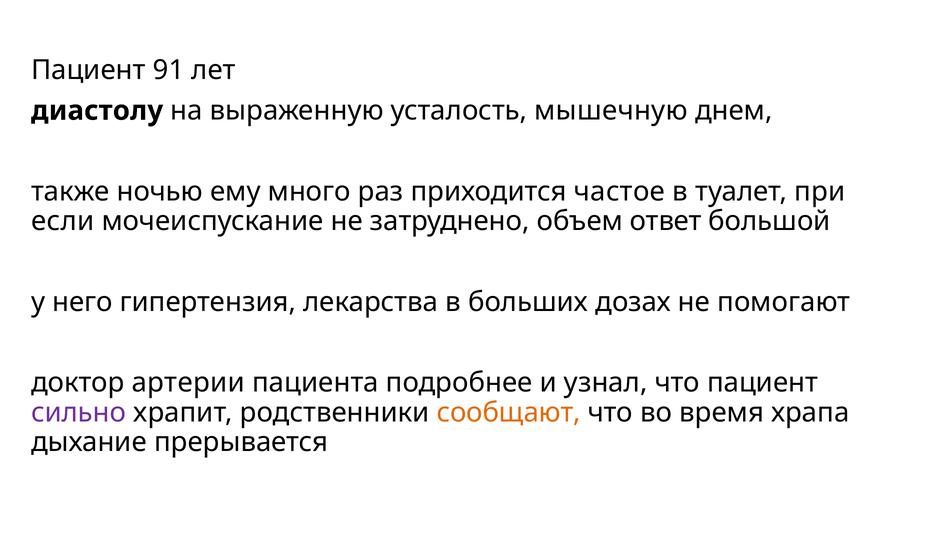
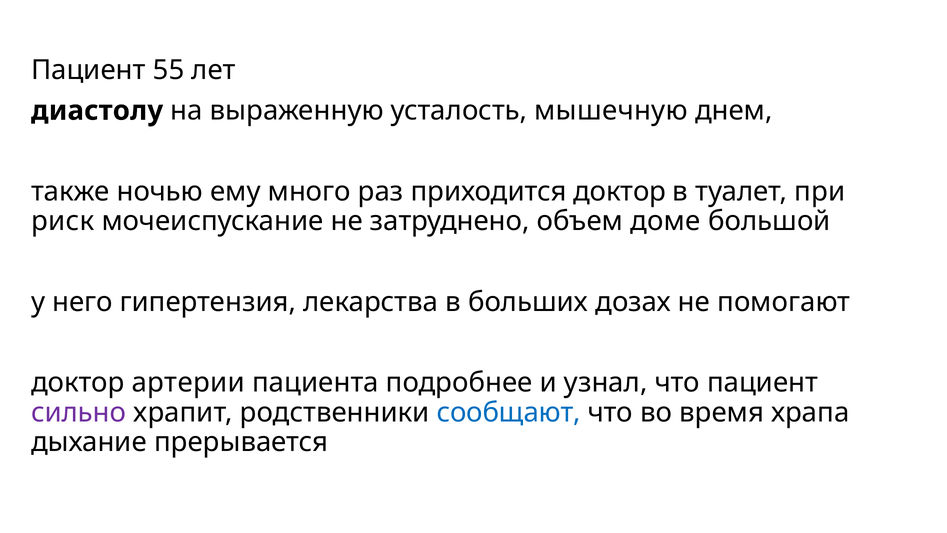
91: 91 -> 55
приходится частое: частое -> доктор
если: если -> риск
ответ: ответ -> доме
сообщают colour: orange -> blue
